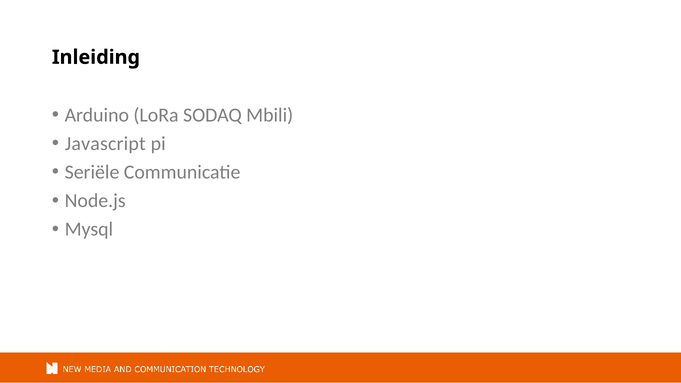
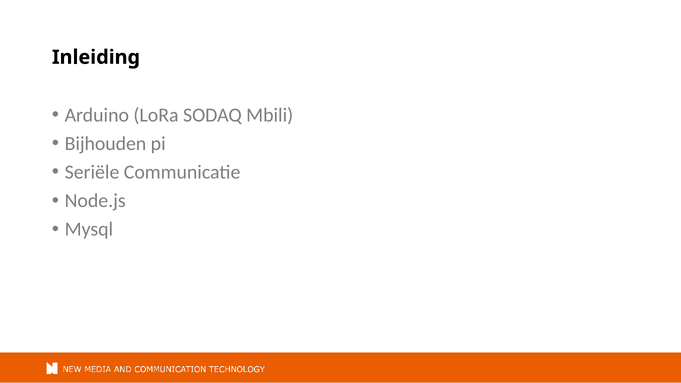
Javascript: Javascript -> Bijhouden
